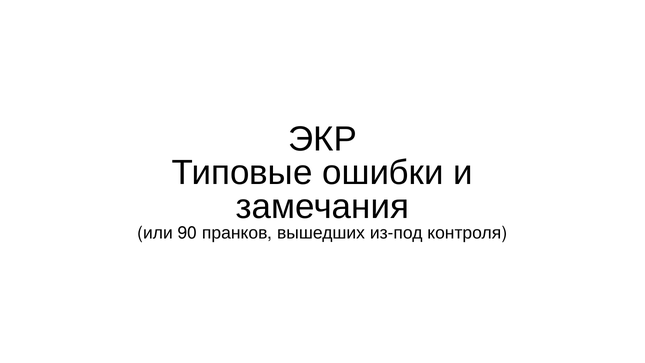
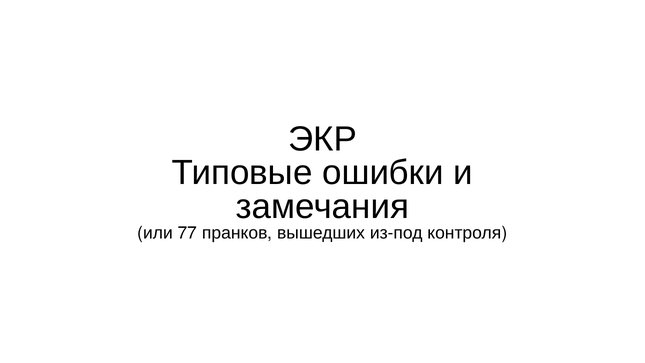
90: 90 -> 77
